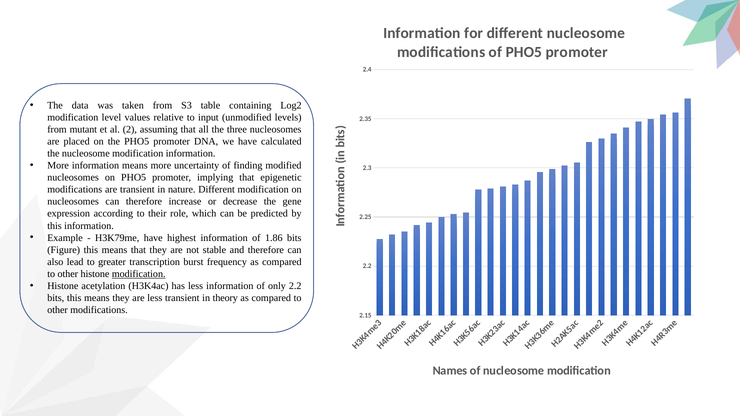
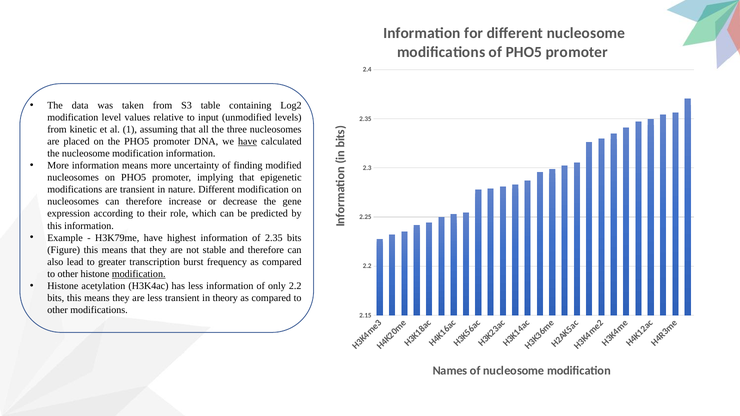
mutant: mutant -> kinetic
al 2: 2 -> 1
have at (248, 142) underline: none -> present
of 1.86: 1.86 -> 2.35
